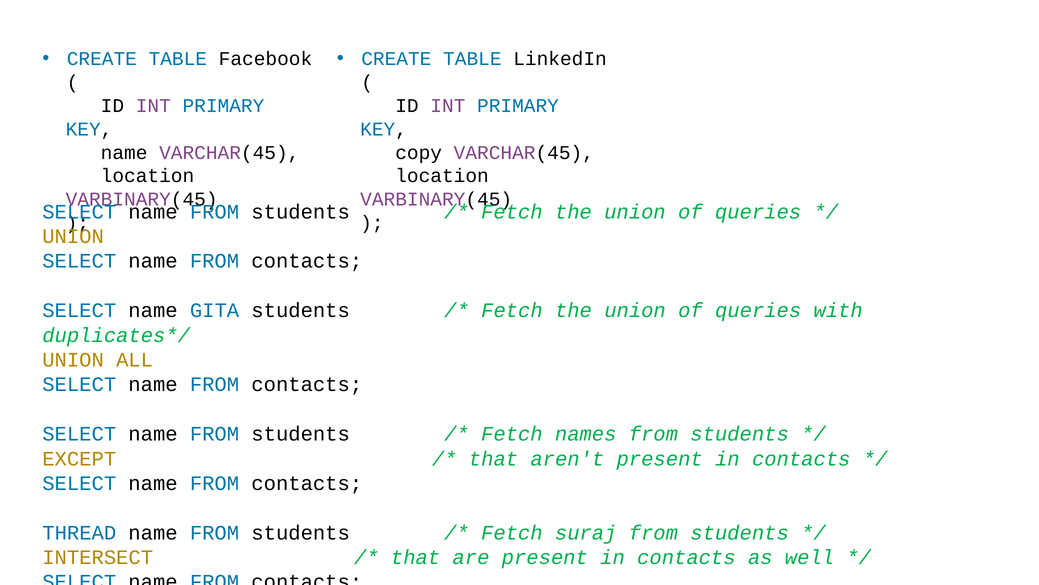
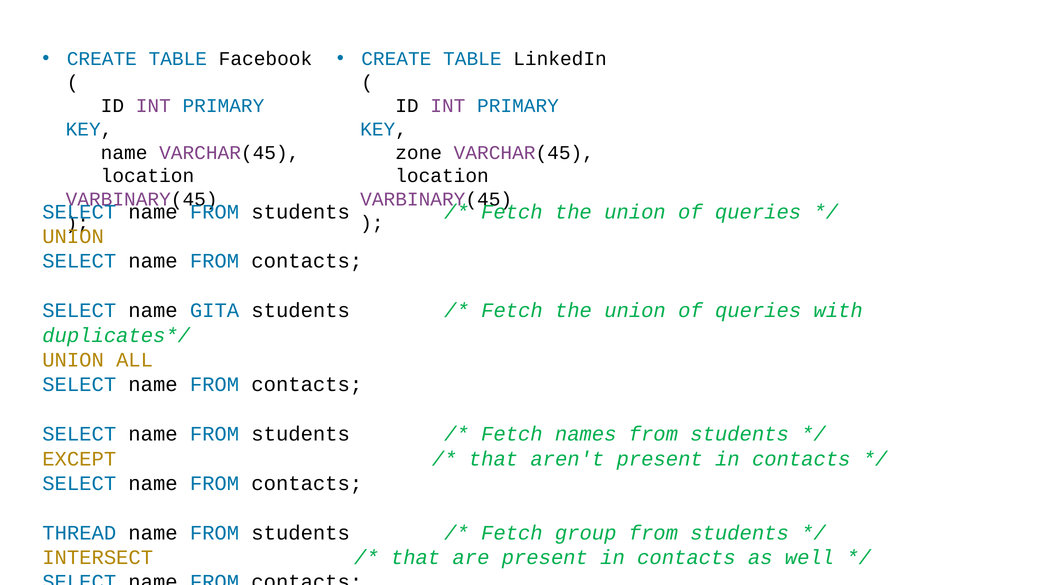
copy: copy -> zone
suraj: suraj -> group
